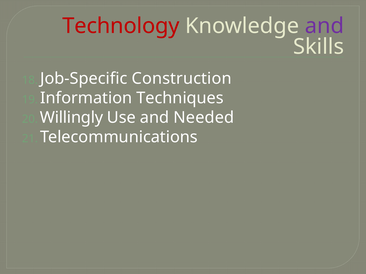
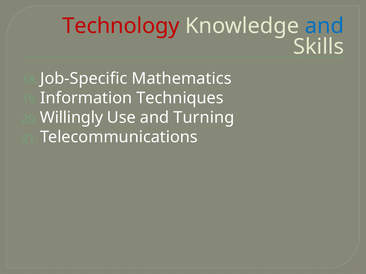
and at (324, 26) colour: purple -> blue
Construction: Construction -> Mathematics
Needed: Needed -> Turning
